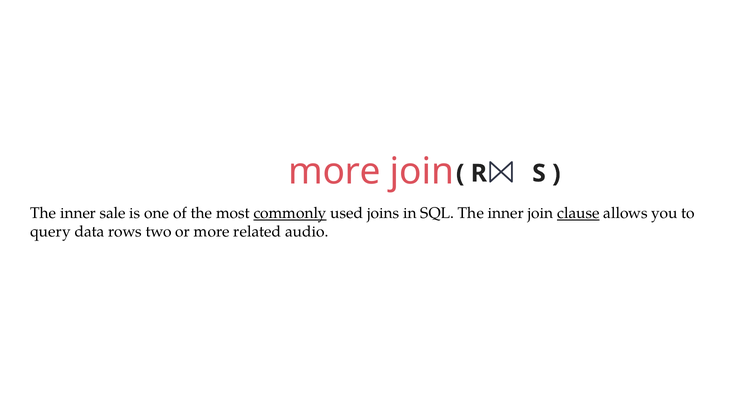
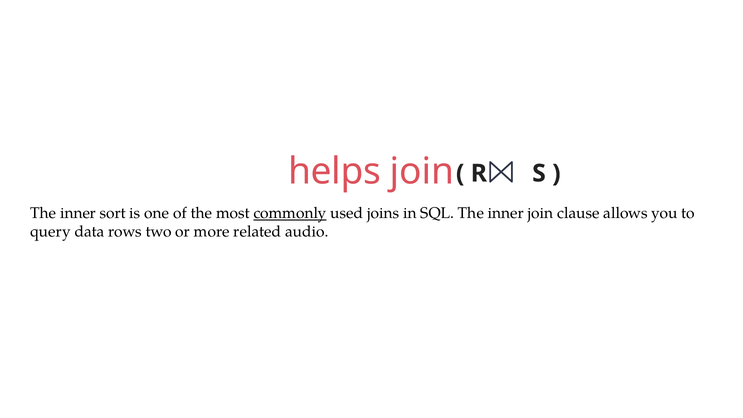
more at (335, 172): more -> helps
sale: sale -> sort
clause underline: present -> none
